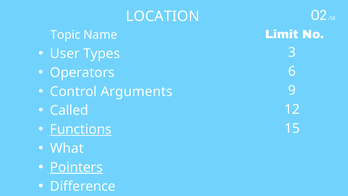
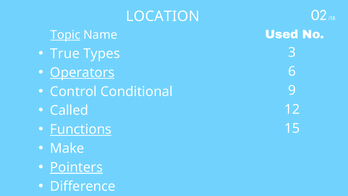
Topic underline: none -> present
Limit: Limit -> Used
User: User -> True
Operators underline: none -> present
Arguments: Arguments -> Conditional
What: What -> Make
